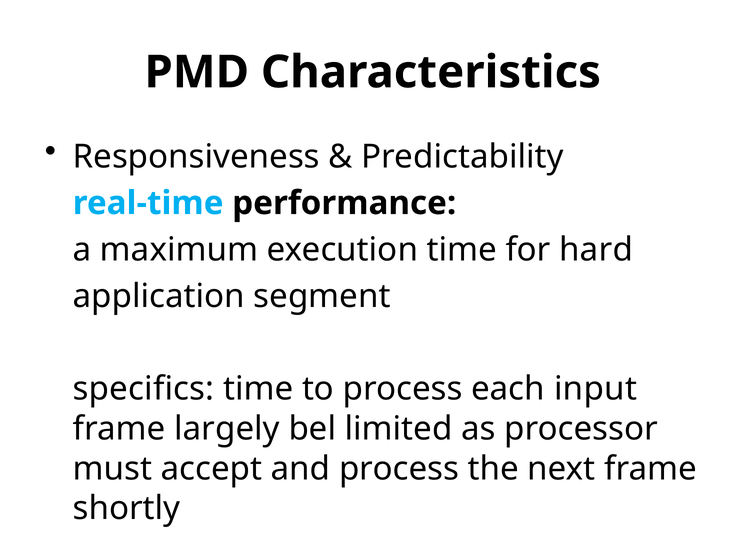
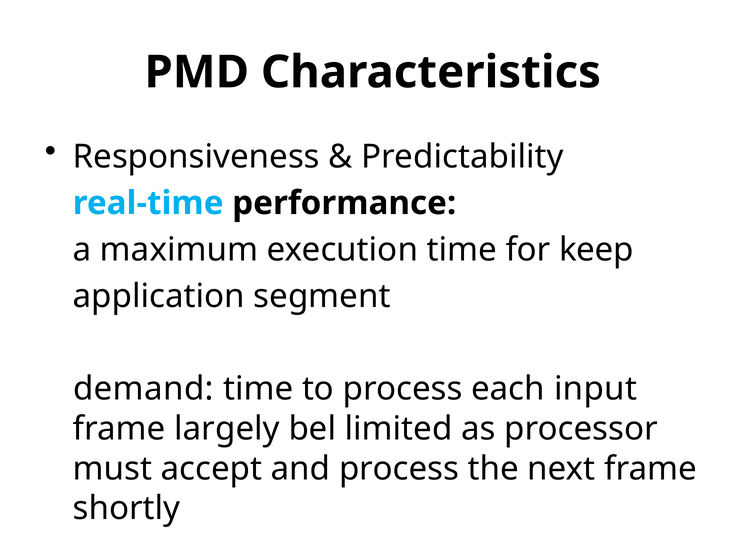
hard: hard -> keep
specifics: specifics -> demand
